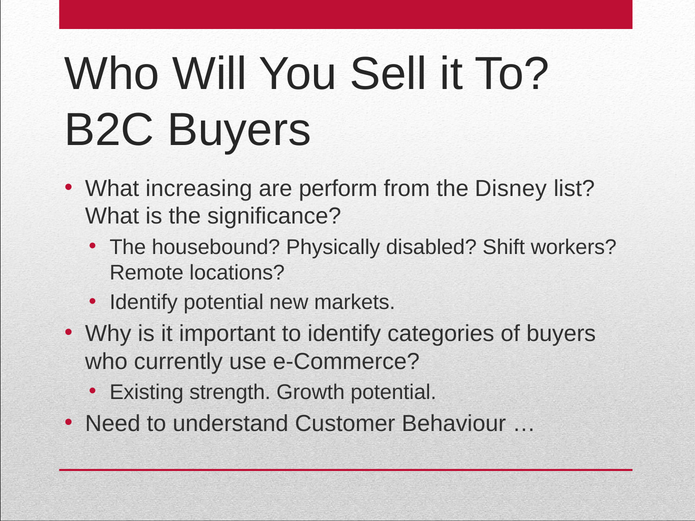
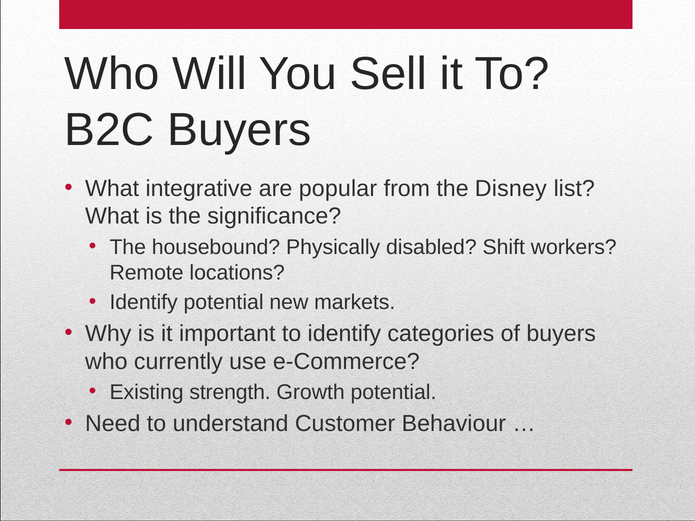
increasing: increasing -> integrative
perform: perform -> popular
